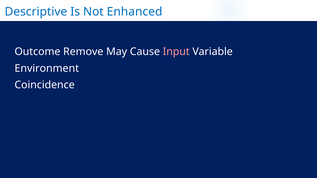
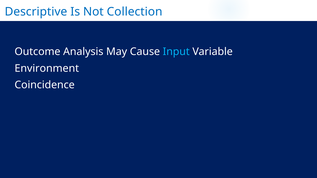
Enhanced: Enhanced -> Collection
Remove: Remove -> Analysis
Input colour: pink -> light blue
